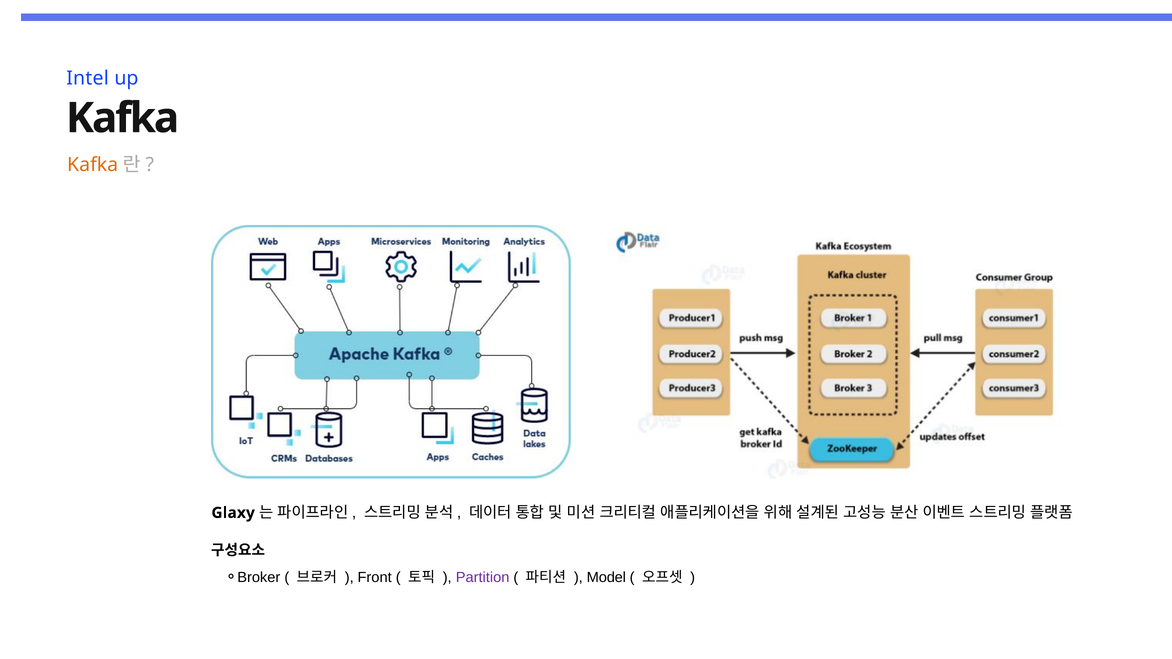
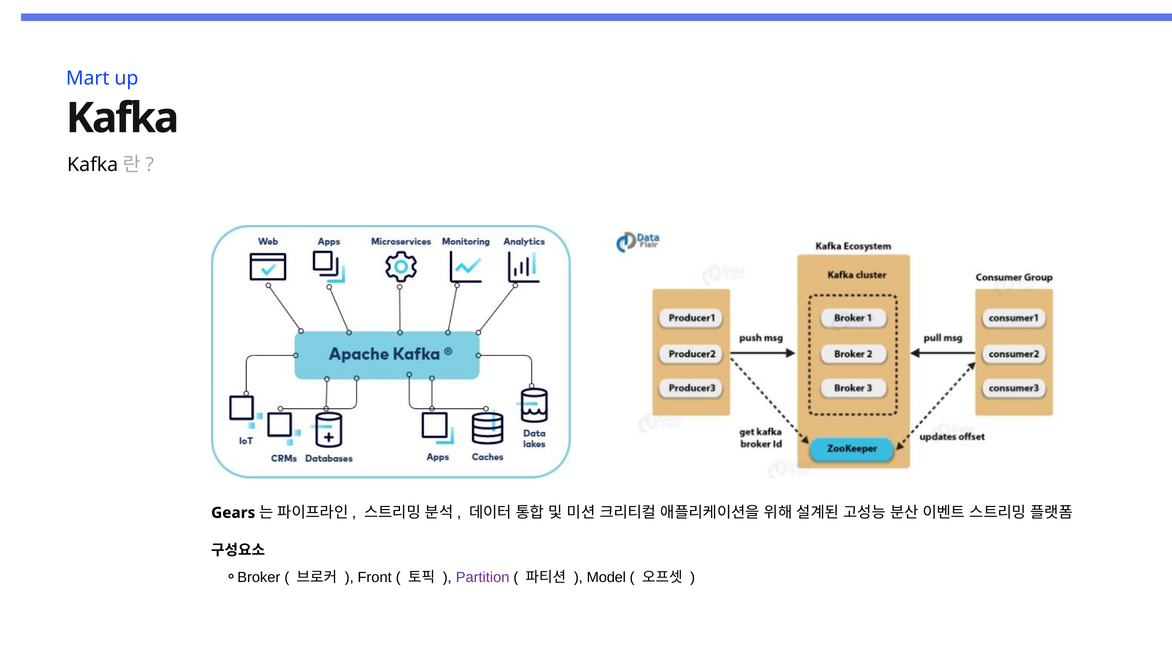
Intel: Intel -> Mart
Kafka at (93, 165) colour: orange -> black
Glaxy: Glaxy -> Gears
